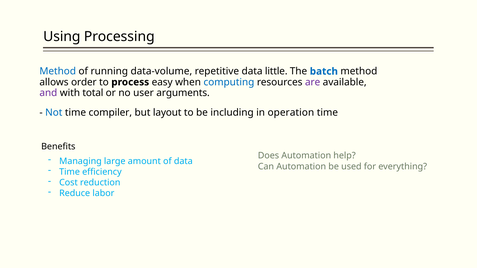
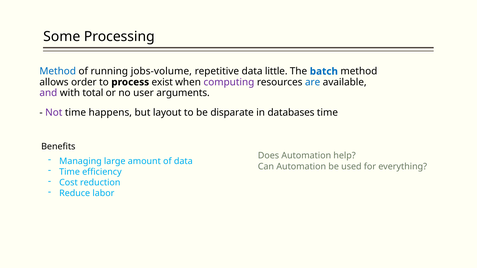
Using: Using -> Some
data-volume: data-volume -> jobs-volume
easy: easy -> exist
computing colour: blue -> purple
are colour: purple -> blue
Not colour: blue -> purple
compiler: compiler -> happens
including: including -> disparate
operation: operation -> databases
